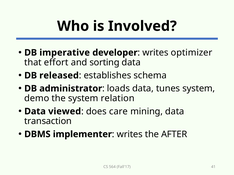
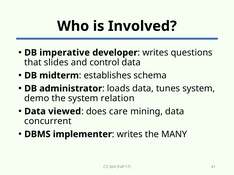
optimizer: optimizer -> questions
effort: effort -> slides
sorting: sorting -> control
released: released -> midterm
transaction: transaction -> concurrent
AFTER: AFTER -> MANY
